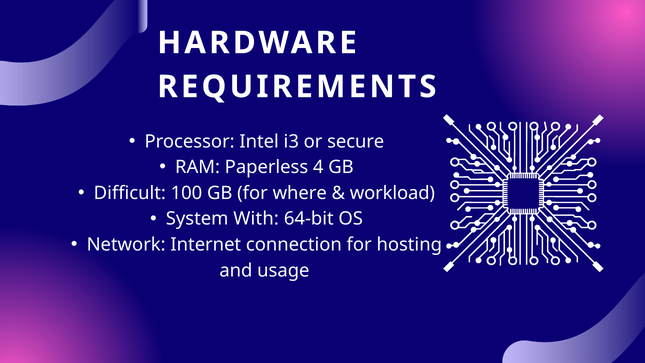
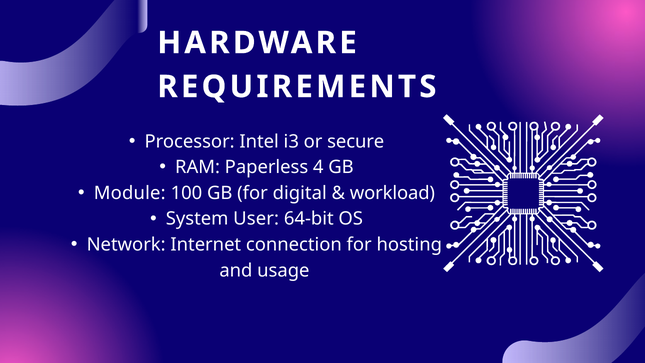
Difficult: Difficult -> Module
where: where -> digital
With: With -> User
